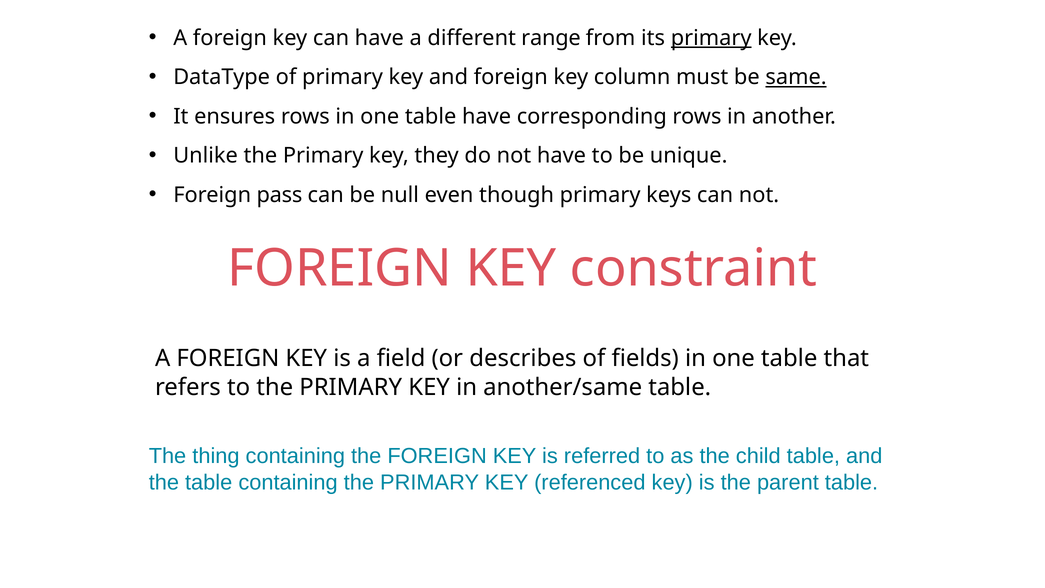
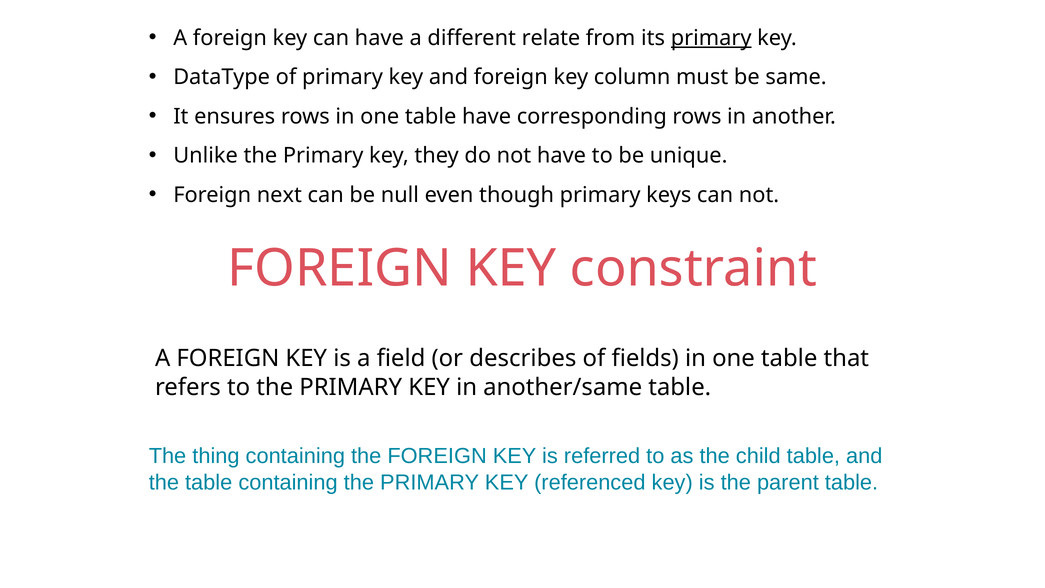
range: range -> relate
same underline: present -> none
pass: pass -> next
